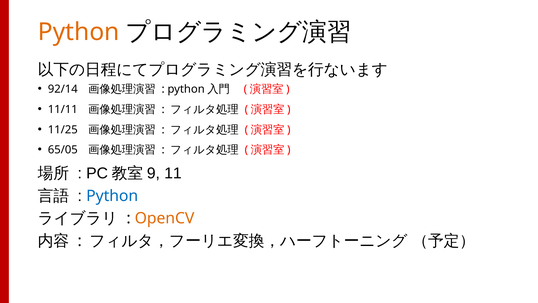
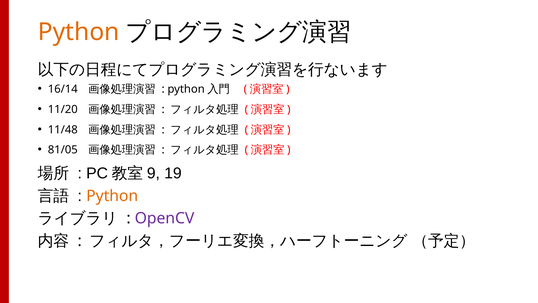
92/14: 92/14 -> 16/14
11/11: 11/11 -> 11/20
11/25: 11/25 -> 11/48
65/05: 65/05 -> 81/05
11: 11 -> 19
Python at (112, 196) colour: blue -> orange
OpenCV colour: orange -> purple
